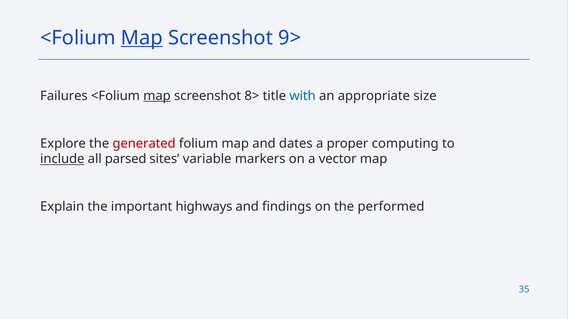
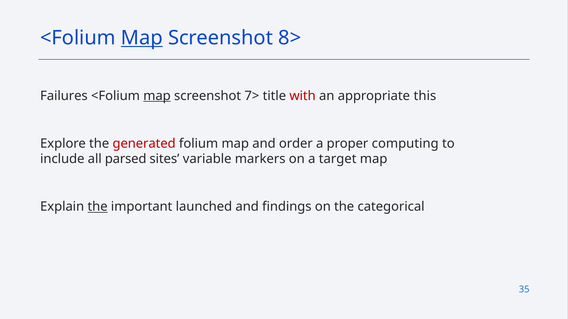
9>: 9> -> 8>
8>: 8> -> 7>
with colour: blue -> red
size: size -> this
dates: dates -> order
include underline: present -> none
vector: vector -> target
the at (98, 207) underline: none -> present
highways: highways -> launched
performed: performed -> categorical
